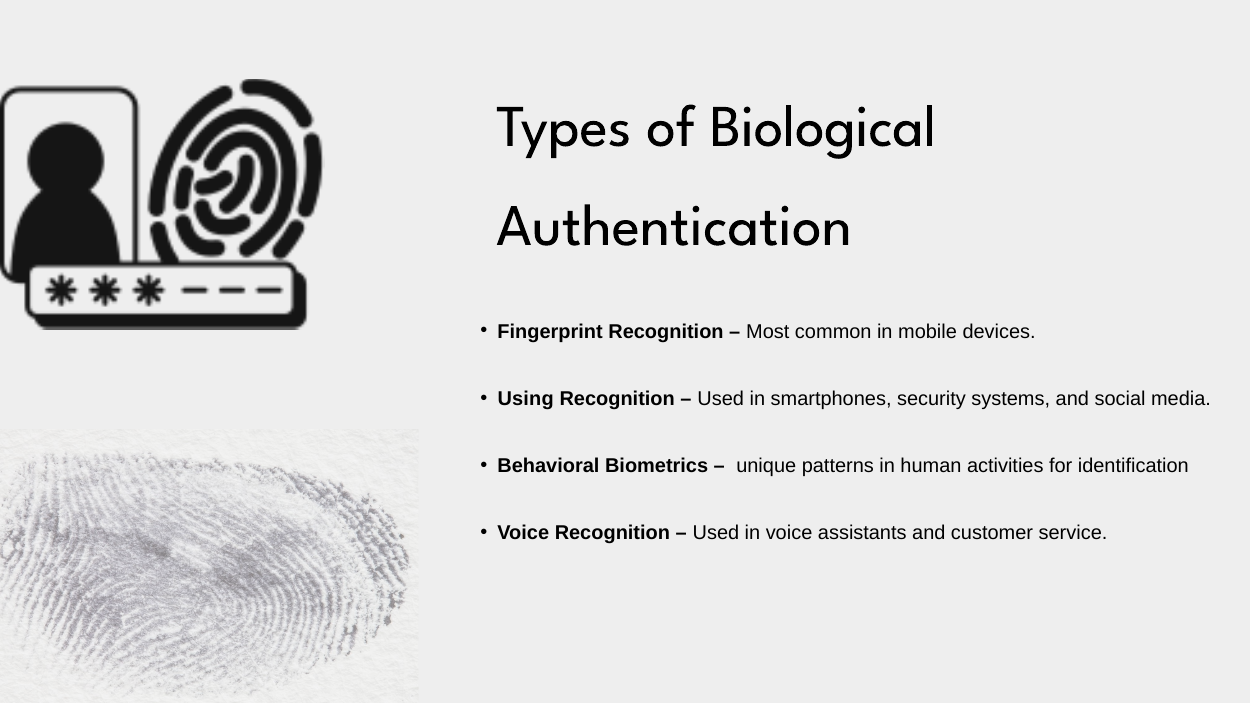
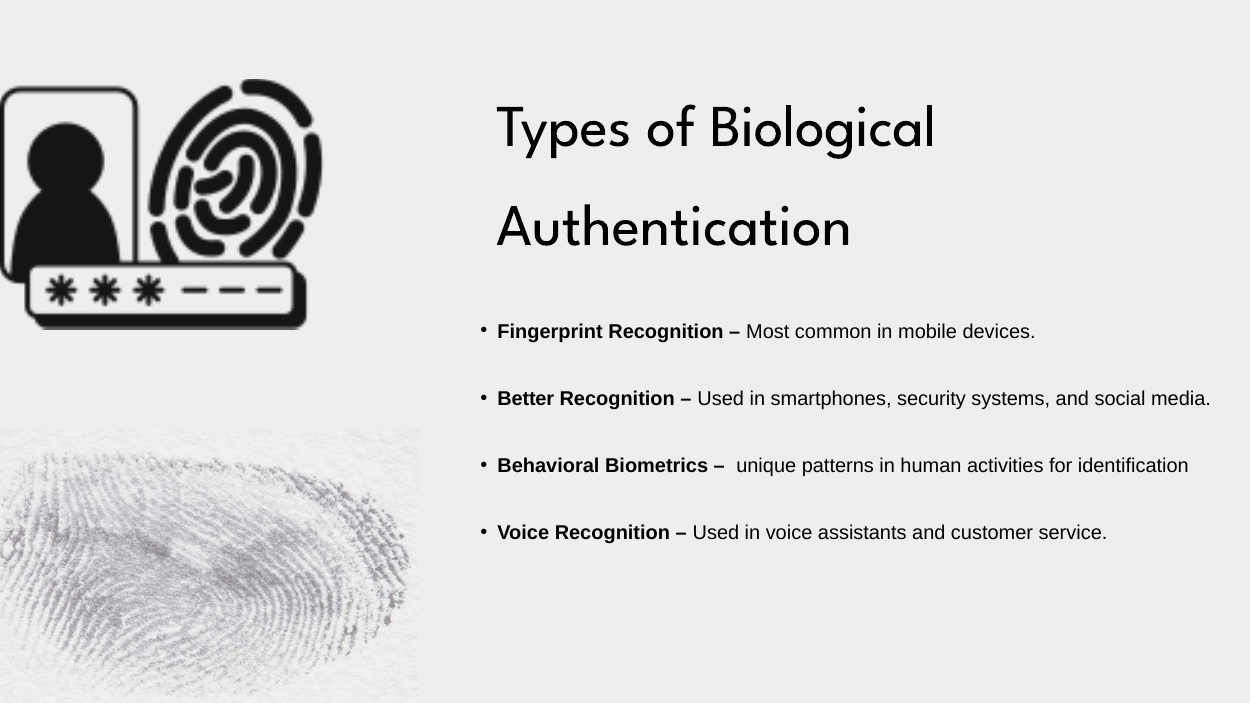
Using: Using -> Better
